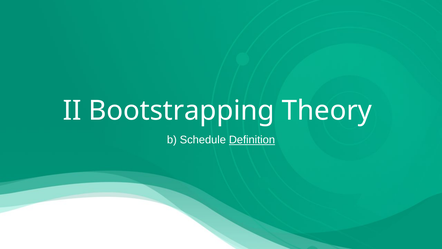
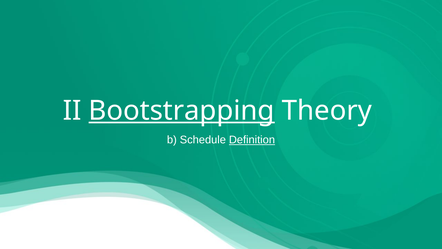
Bootstrapping underline: none -> present
